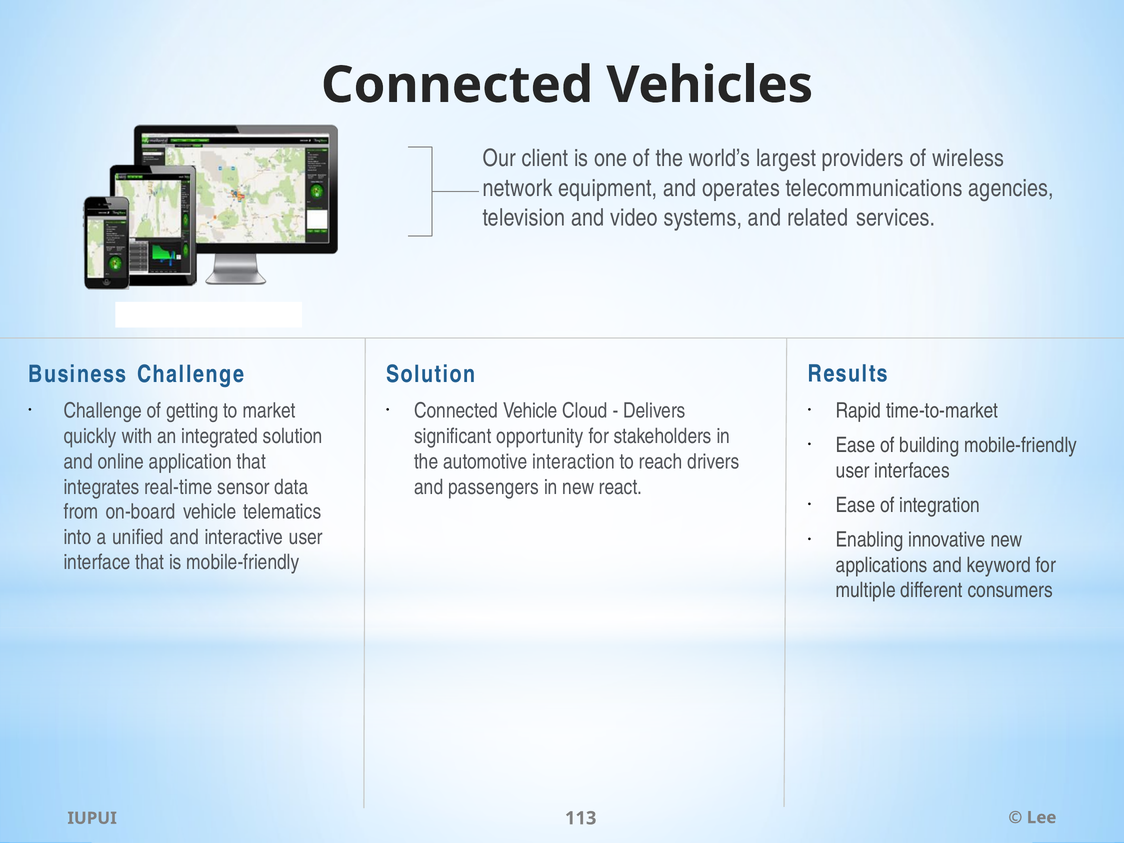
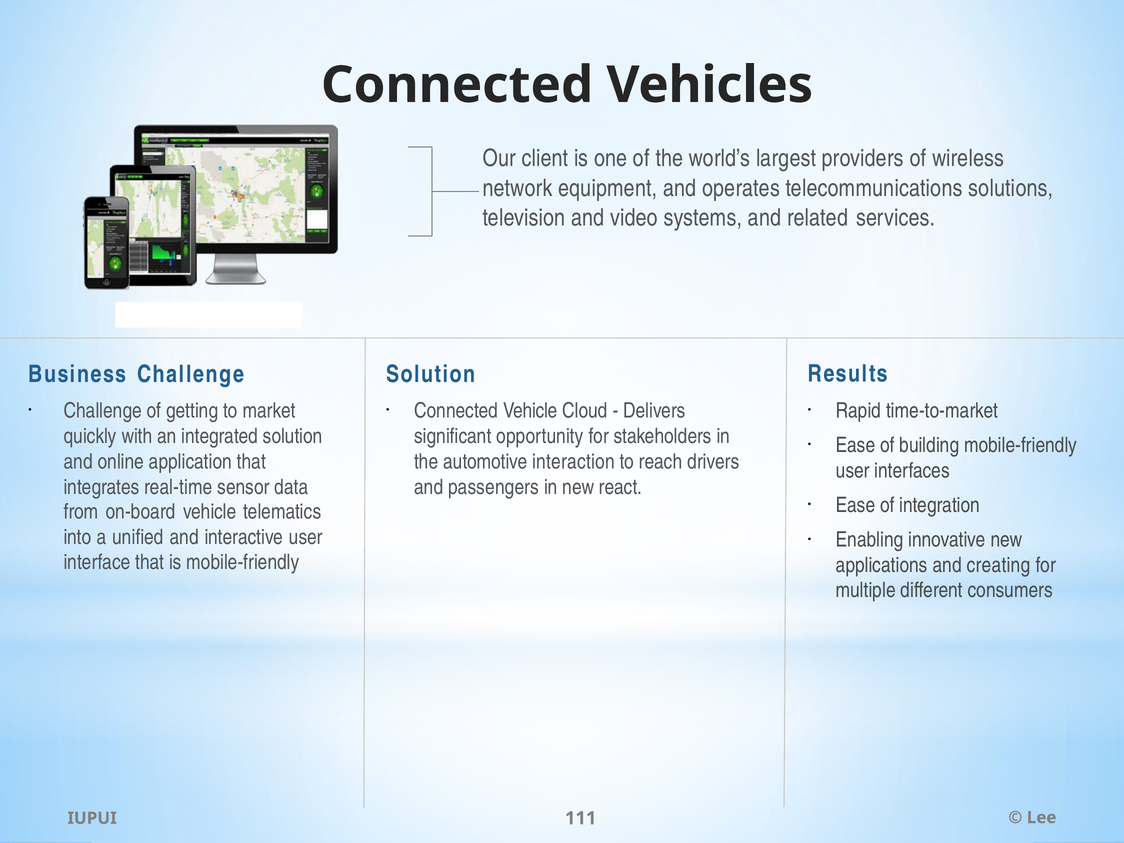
agencies: agencies -> solutions
keyword: keyword -> creating
113: 113 -> 111
